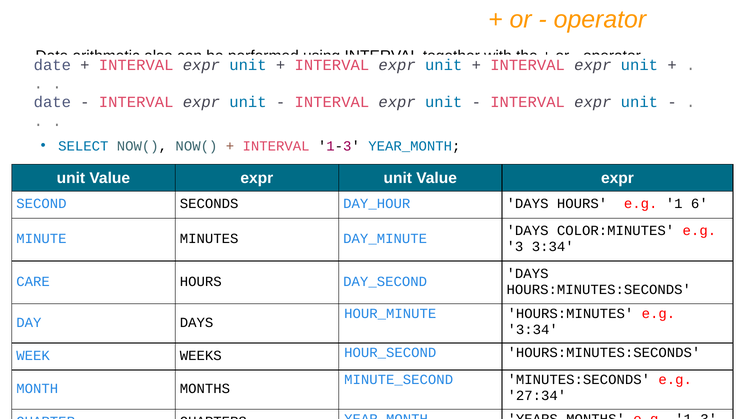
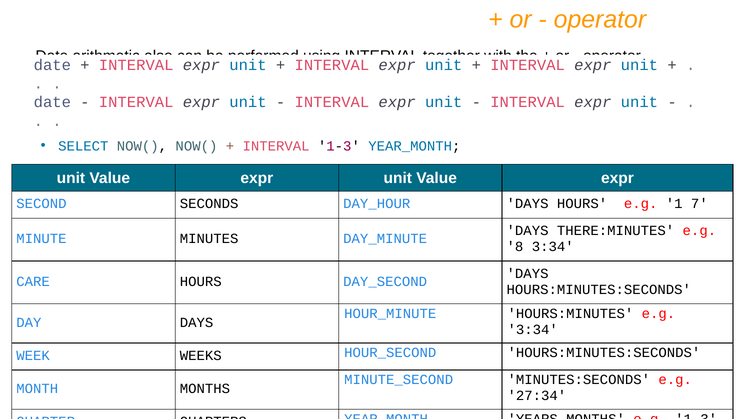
6: 6 -> 7
COLOR:MINUTES: COLOR:MINUTES -> THERE:MINUTES
3: 3 -> 8
